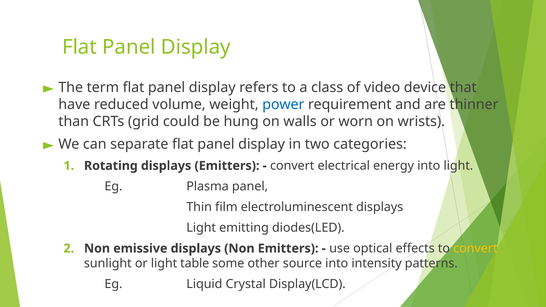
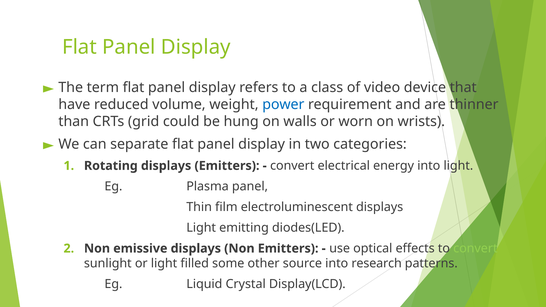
convert at (475, 249) colour: yellow -> light green
table: table -> filled
intensity: intensity -> research
